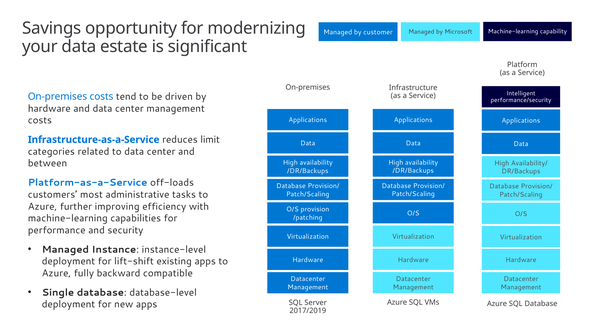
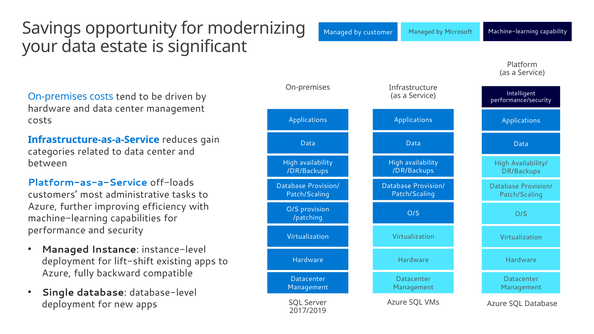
limit: limit -> gain
